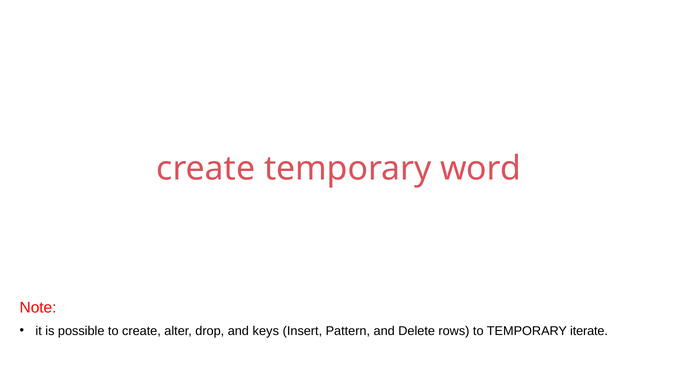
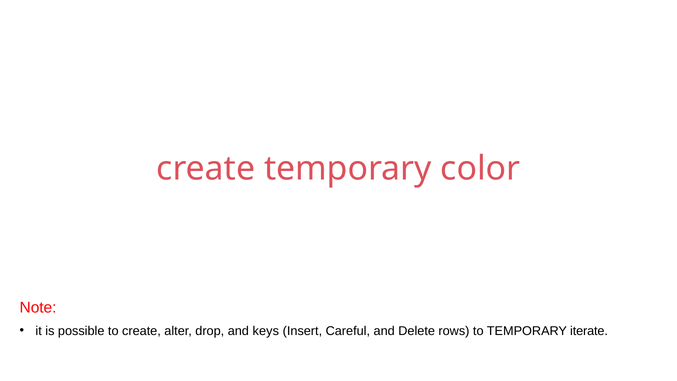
word: word -> color
Pattern: Pattern -> Careful
